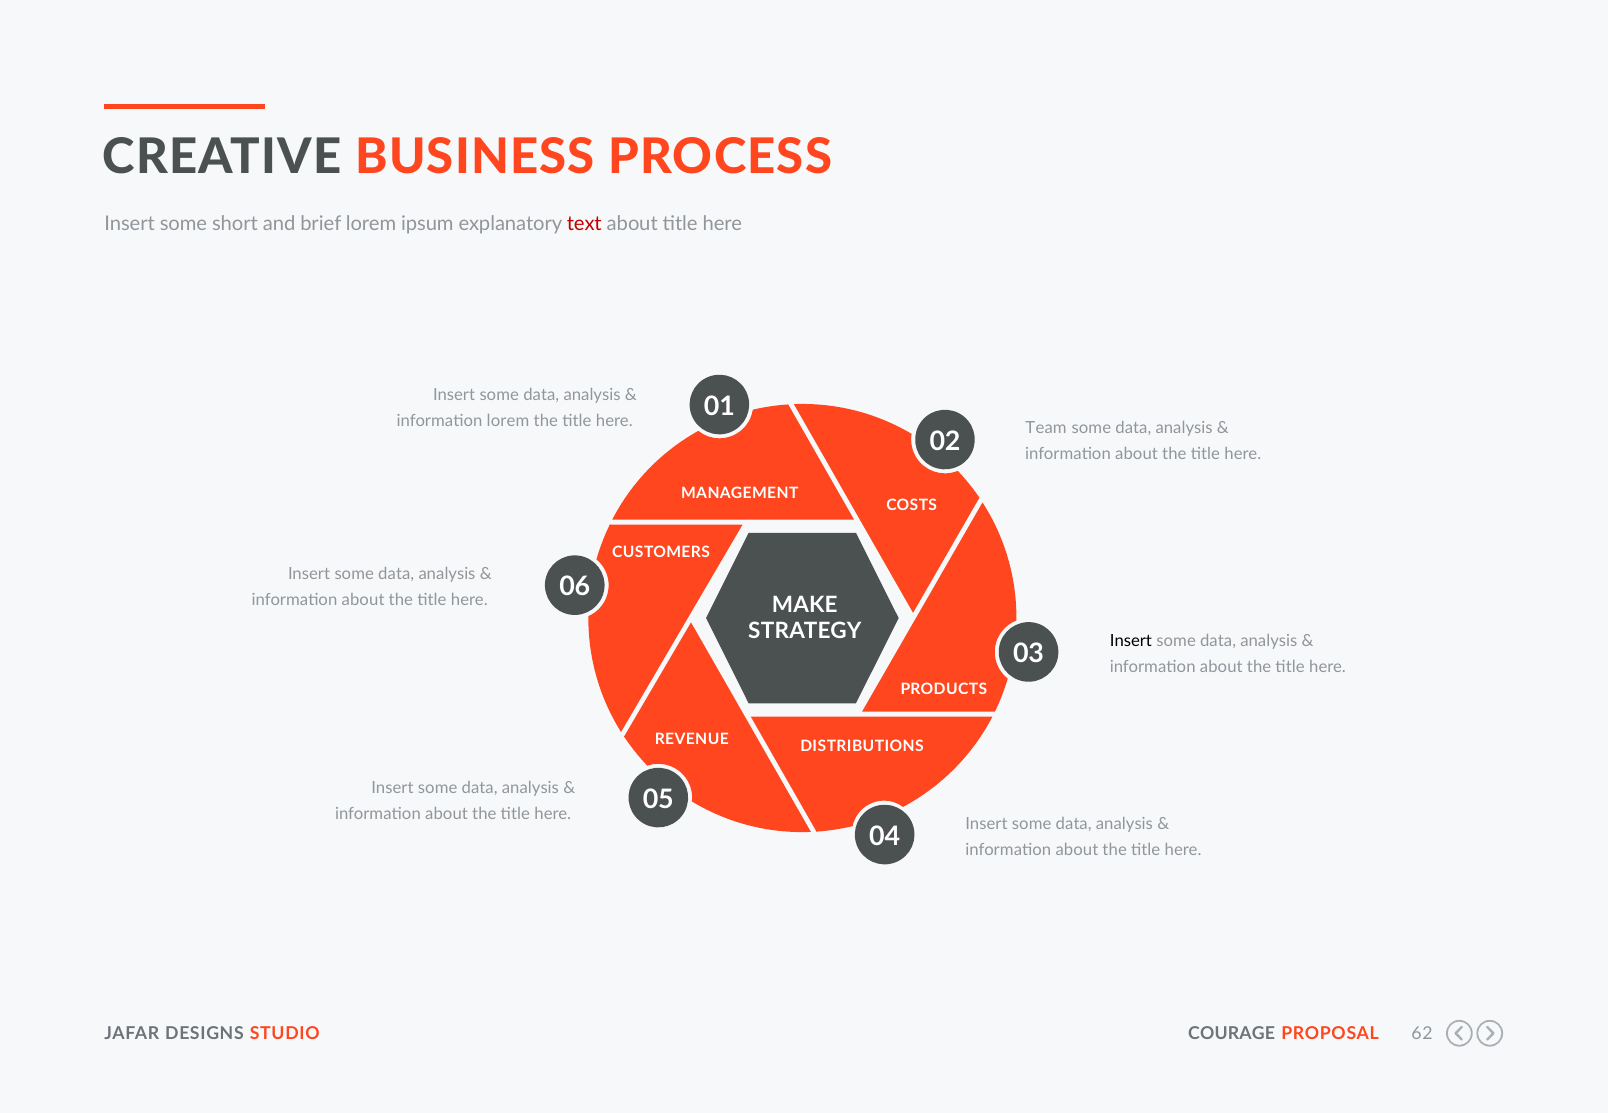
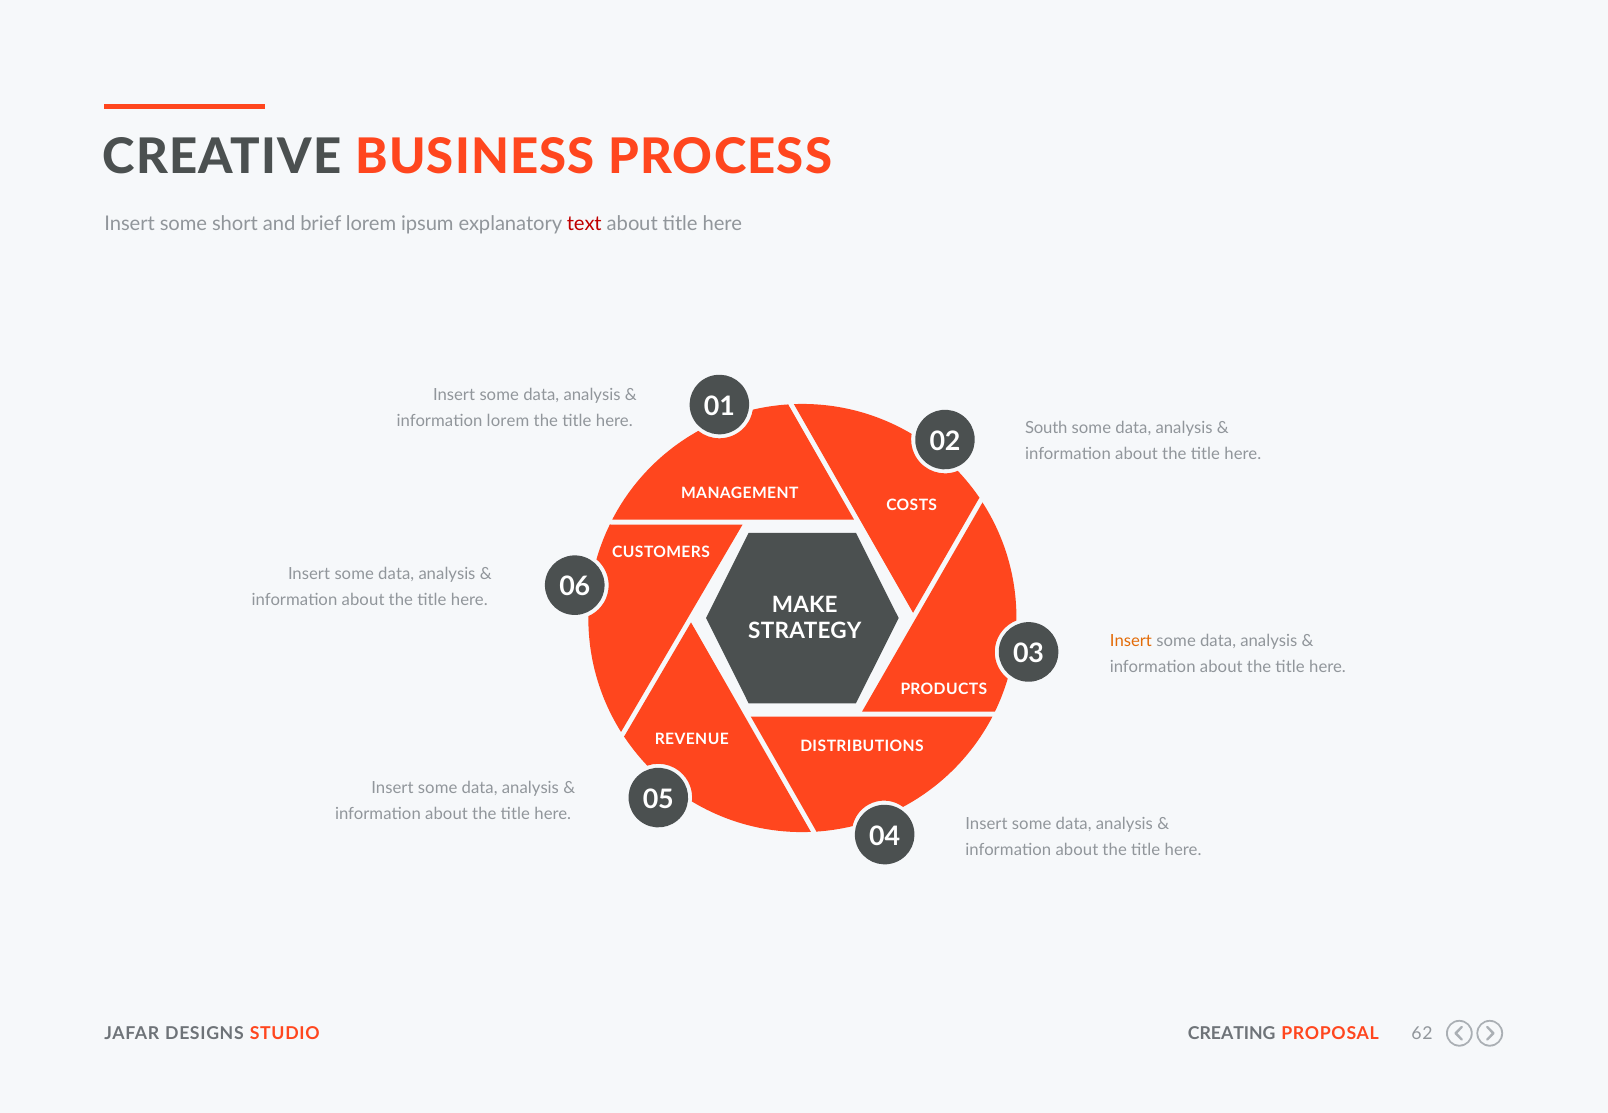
Team: Team -> South
Insert at (1131, 641) colour: black -> orange
COURAGE: COURAGE -> CREATING
